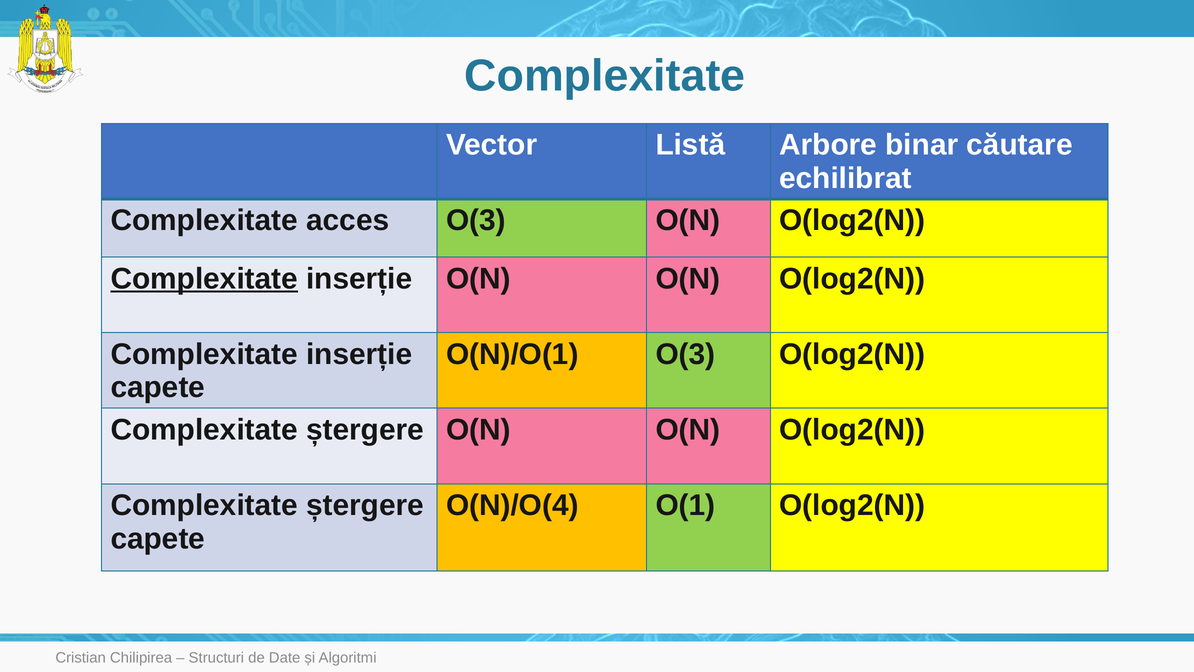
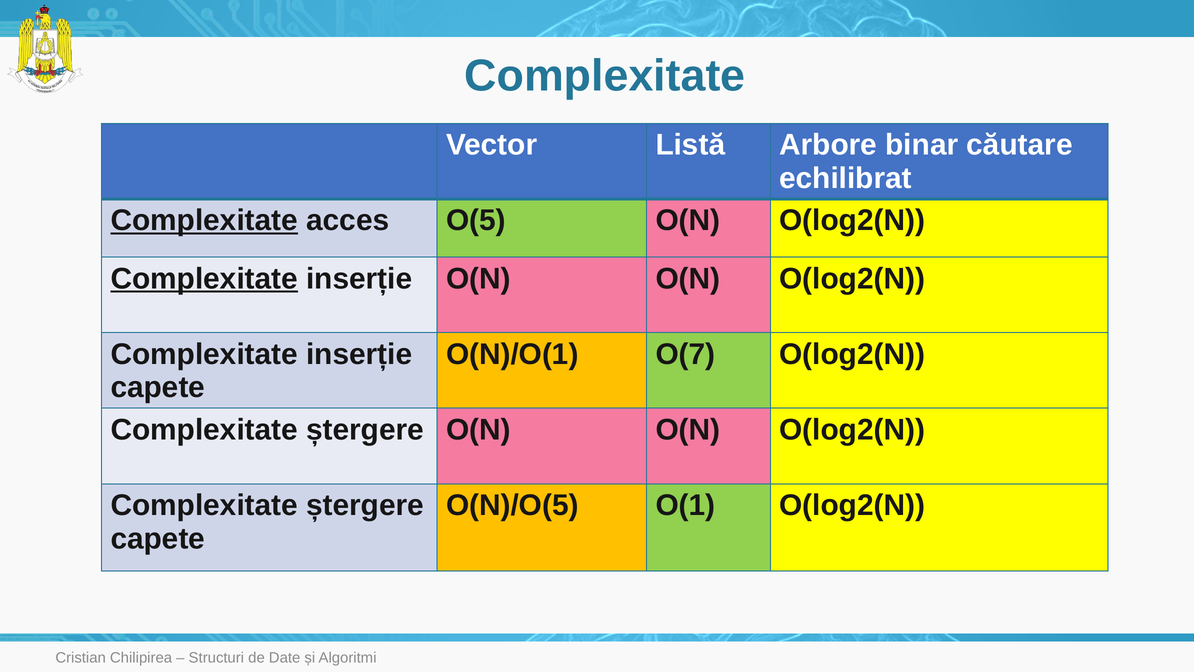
Complexitate at (204, 220) underline: none -> present
acces O(3: O(3 -> O(5
O(N)/O(1 O(3: O(3 -> O(7
O(N)/O(4: O(N)/O(4 -> O(N)/O(5
